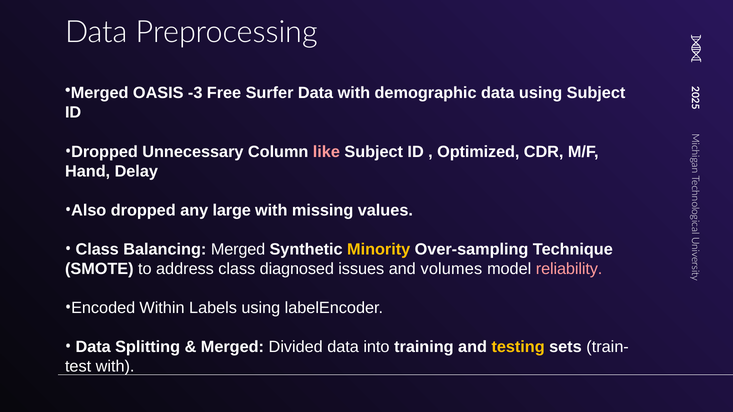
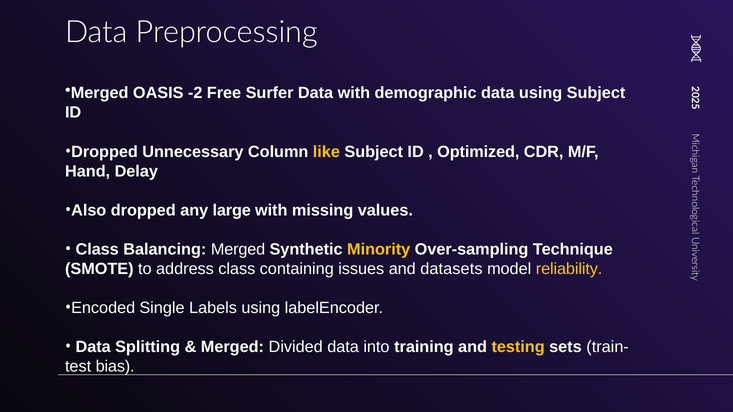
-3: -3 -> -2
like colour: pink -> yellow
diagnosed: diagnosed -> containing
volumes: volumes -> datasets
reliability colour: pink -> yellow
Within: Within -> Single
with at (115, 367): with -> bias
